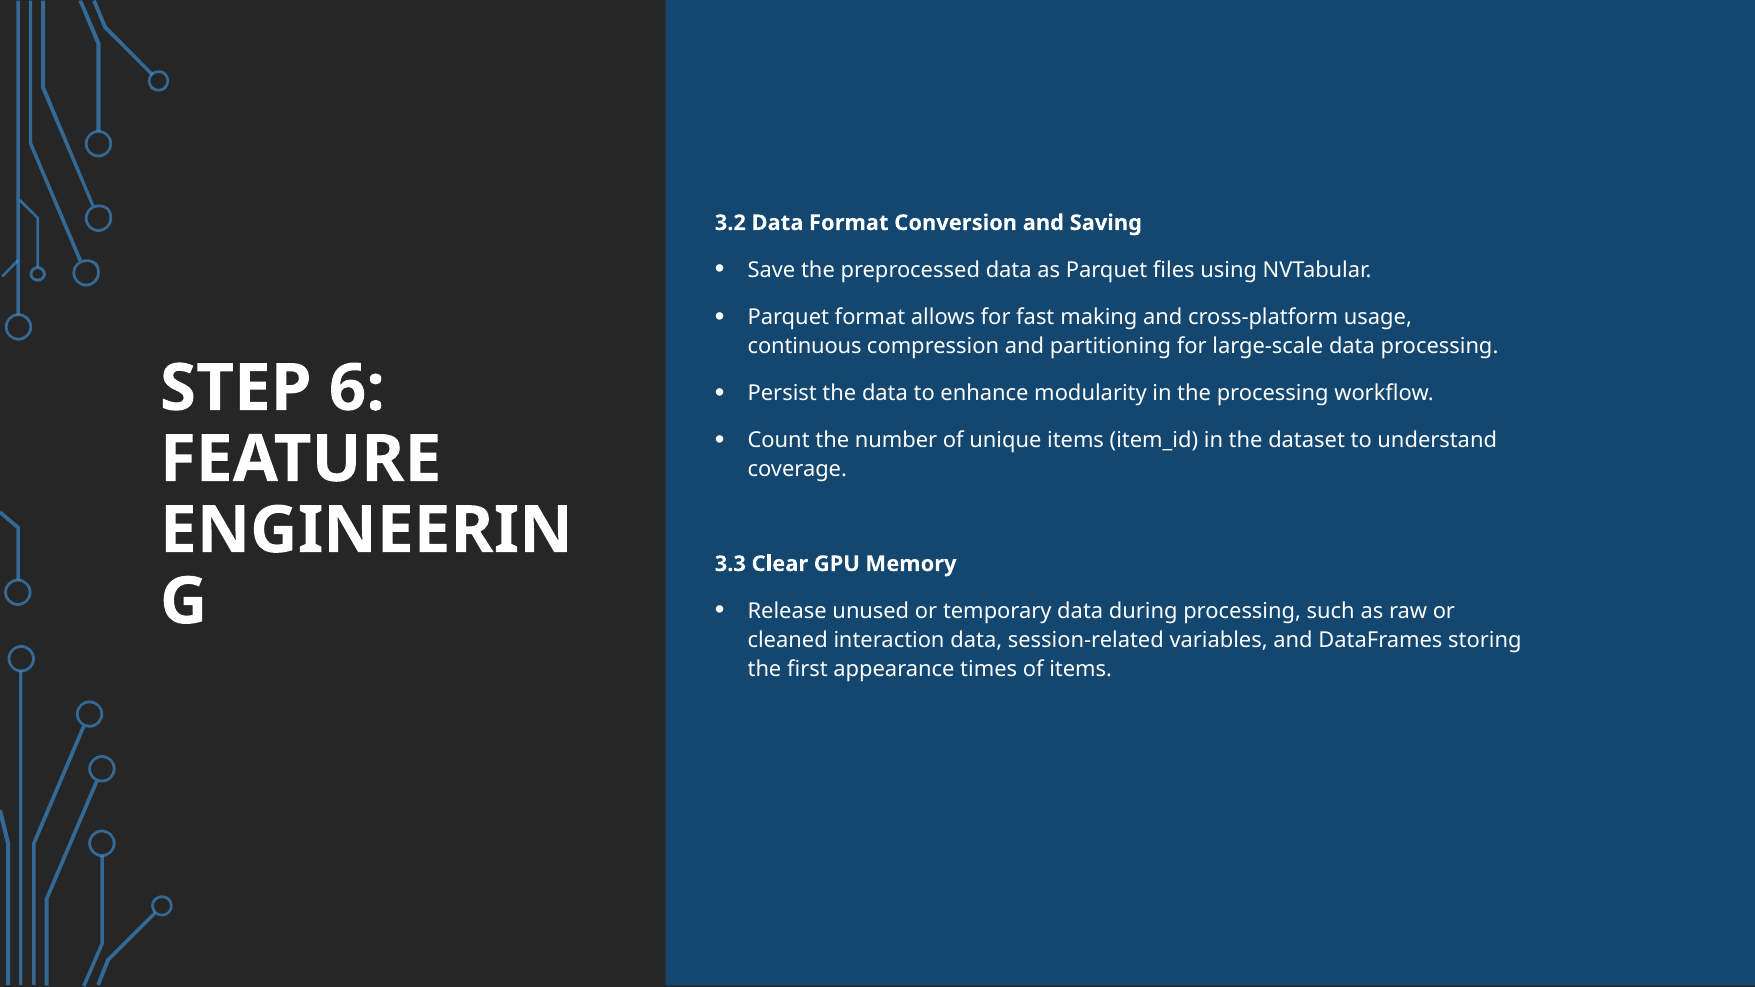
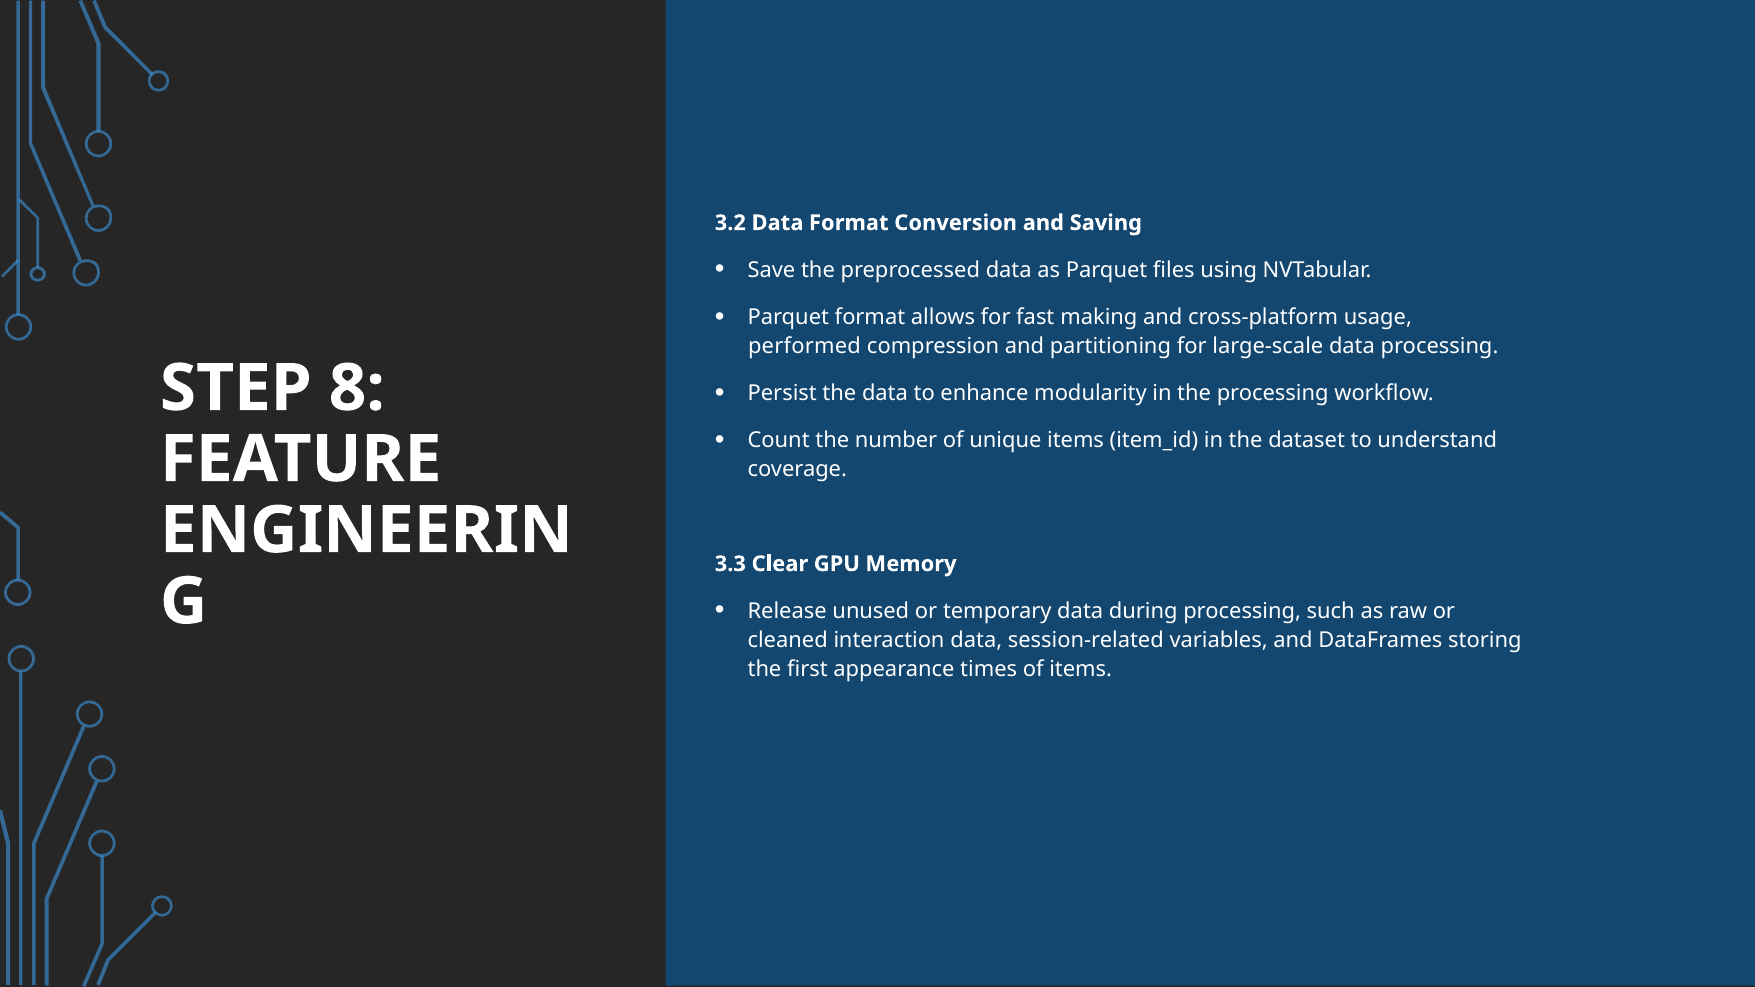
continuous: continuous -> performed
6: 6 -> 8
